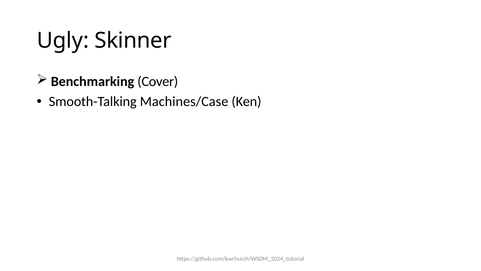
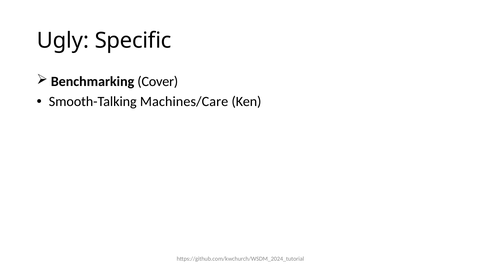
Skinner: Skinner -> Specific
Machines/Case: Machines/Case -> Machines/Care
